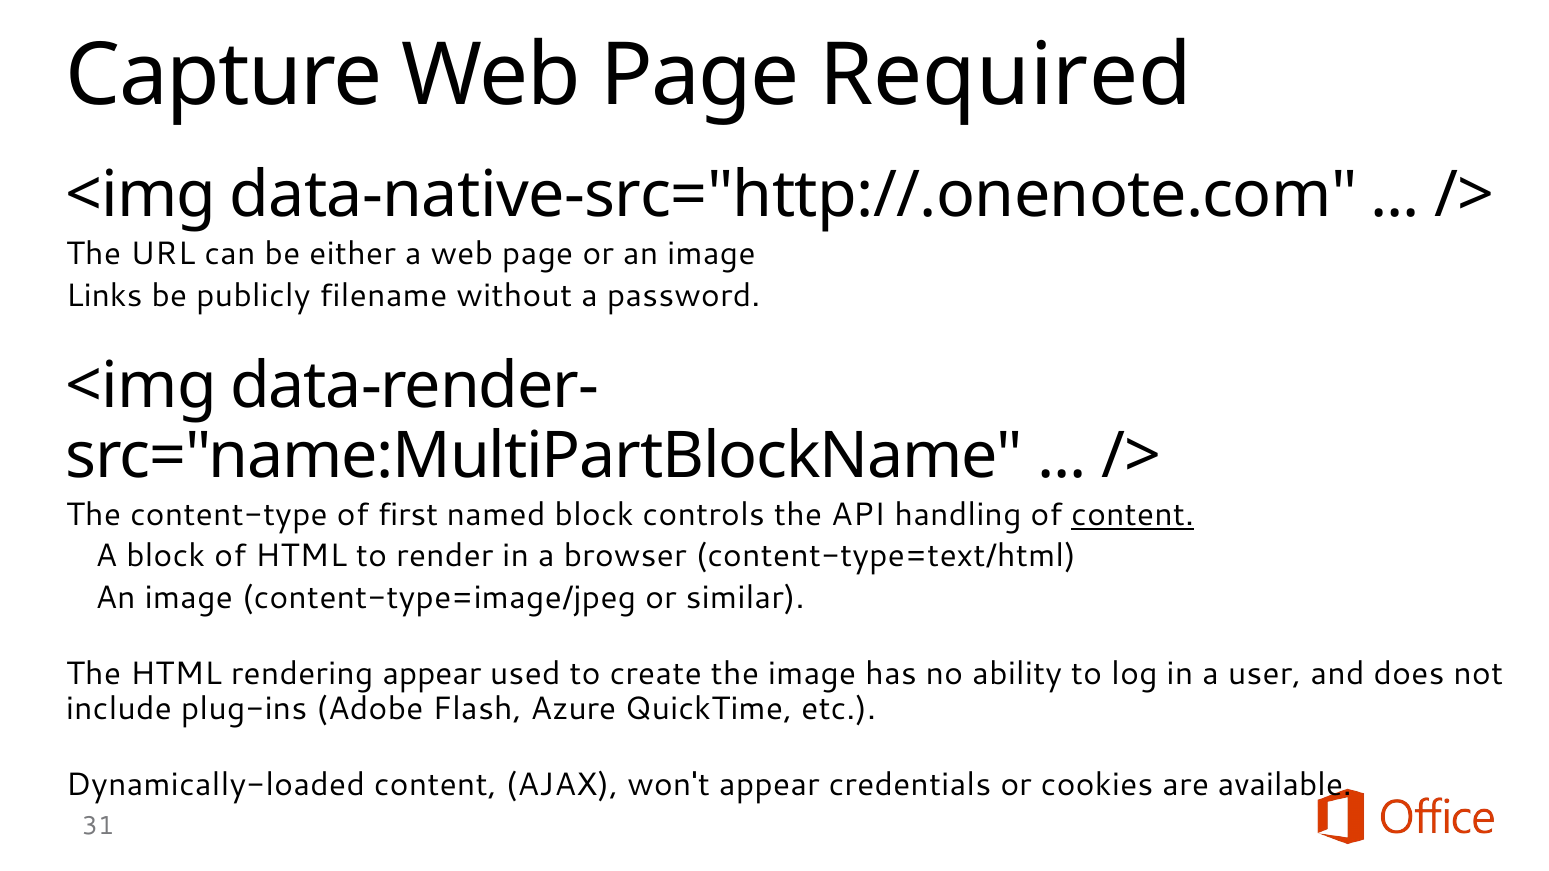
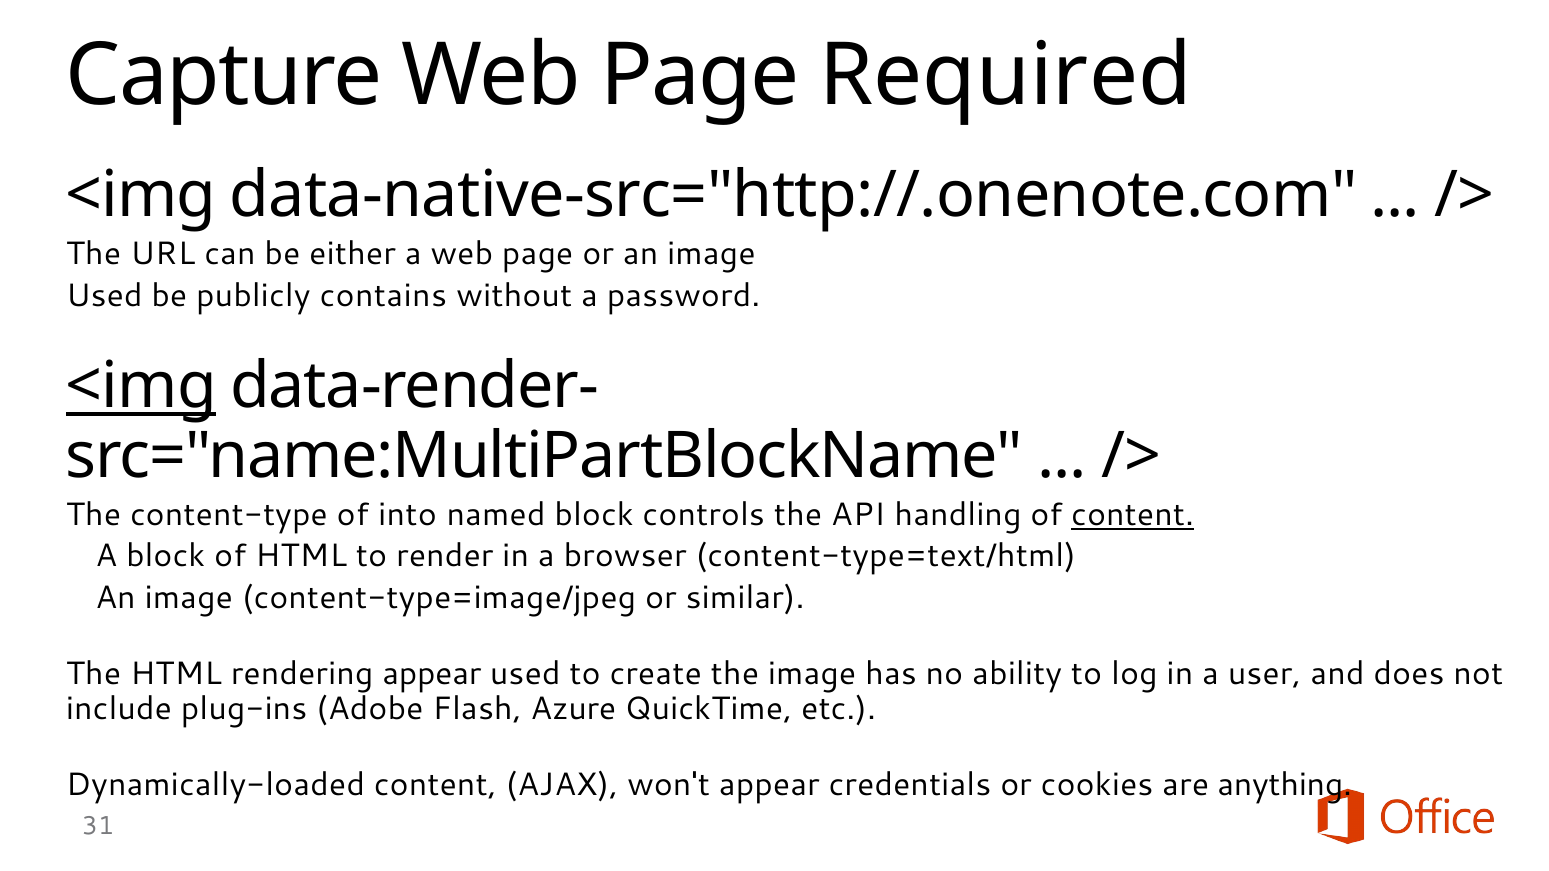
Links at (104, 296): Links -> Used
filename: filename -> contains
<img at (141, 386) underline: none -> present
first: first -> into
available: available -> anything
